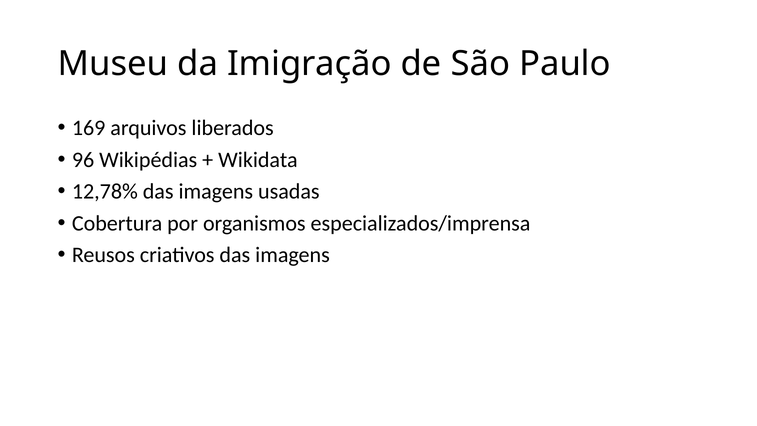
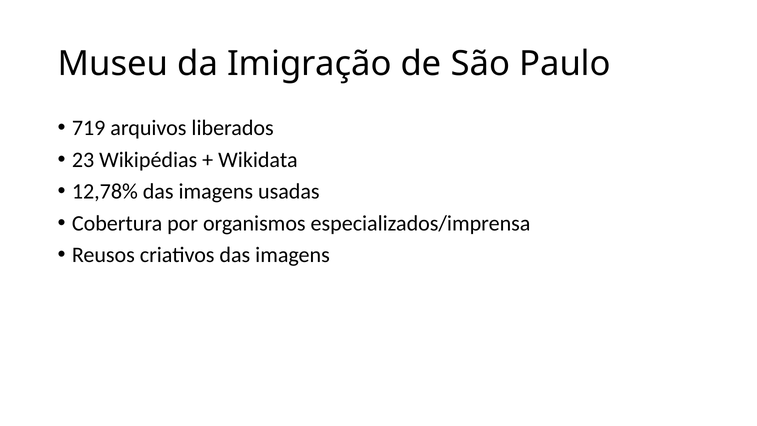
169: 169 -> 719
96: 96 -> 23
